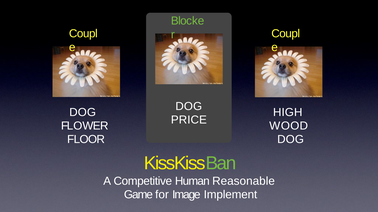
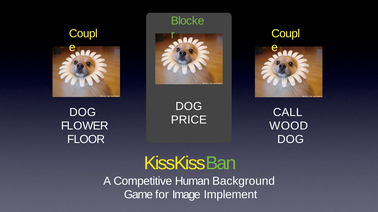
HIGH: HIGH -> CALL
Reasonable: Reasonable -> Background
